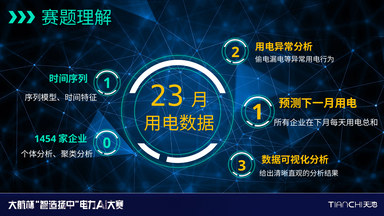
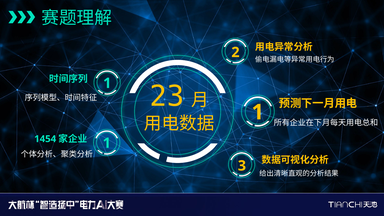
0 at (107, 143): 0 -> 1
